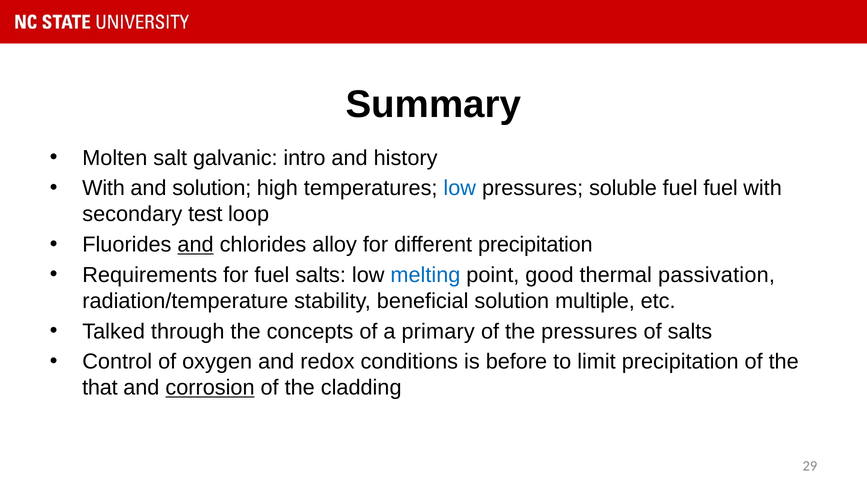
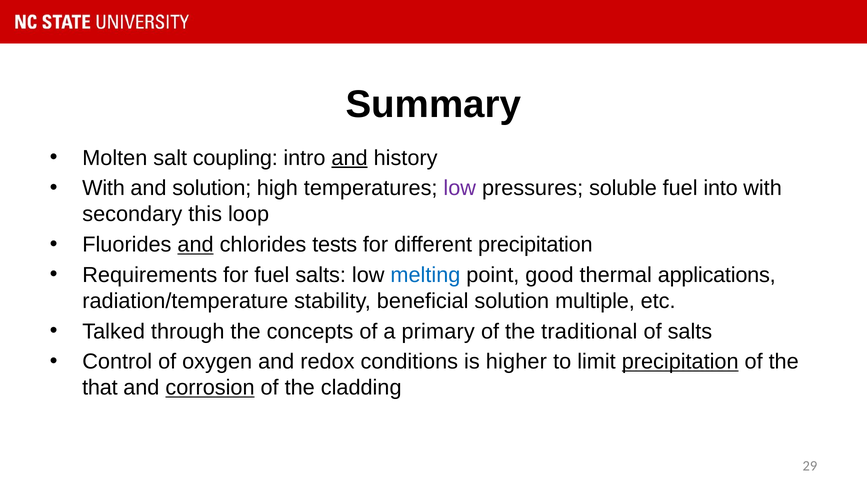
galvanic: galvanic -> coupling
and at (350, 158) underline: none -> present
low at (460, 188) colour: blue -> purple
fuel fuel: fuel -> into
test: test -> this
alloy: alloy -> tests
passivation: passivation -> applications
the pressures: pressures -> traditional
before: before -> higher
precipitation at (680, 361) underline: none -> present
